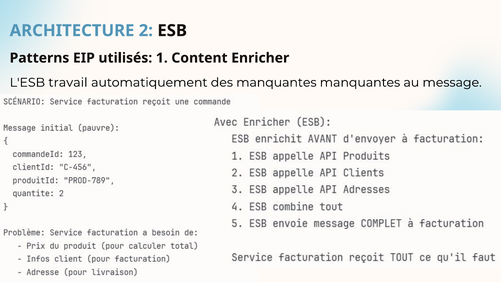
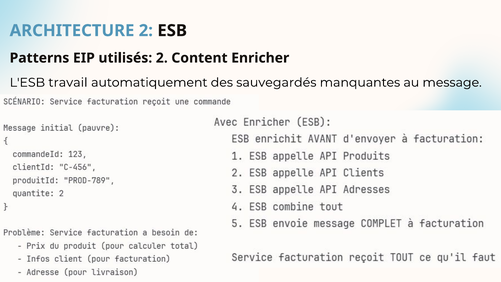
utilisés 1: 1 -> 2
des manquantes: manquantes -> sauvegardés
